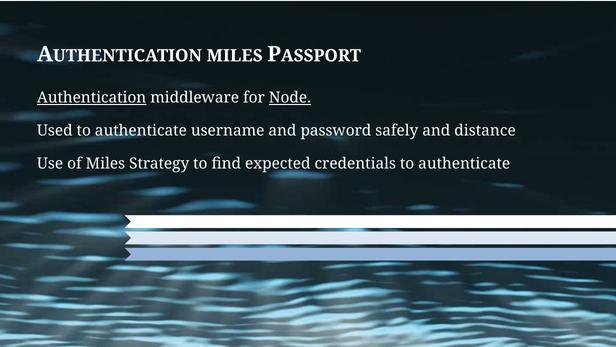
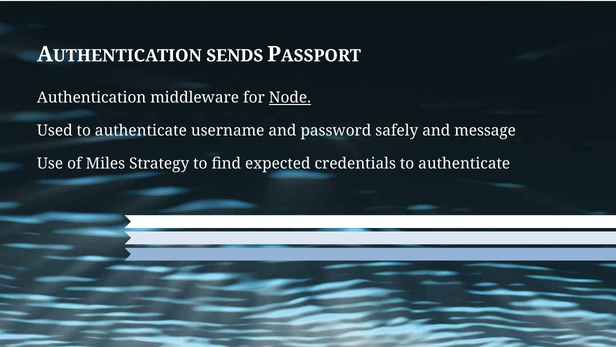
MILES at (235, 56): MILES -> SENDS
Authentication underline: present -> none
distance: distance -> message
